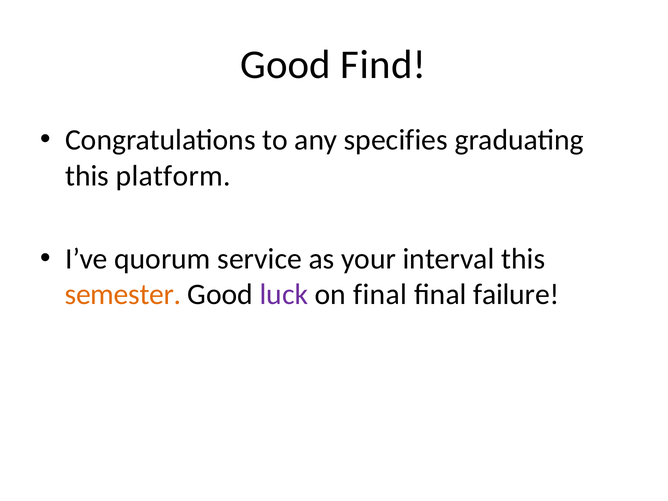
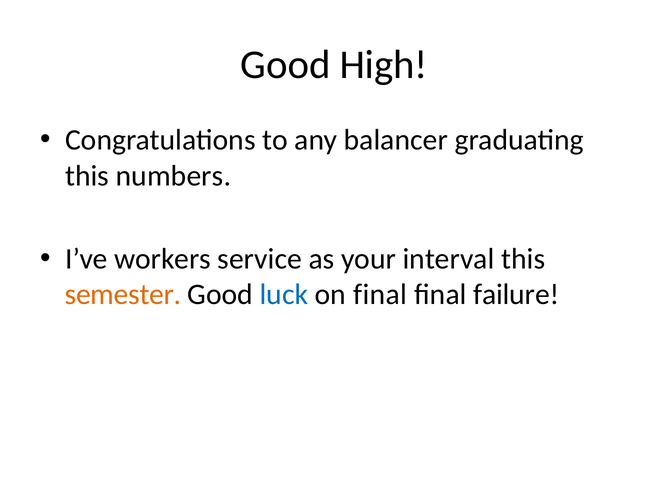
Find: Find -> High
specifies: specifies -> balancer
platform: platform -> numbers
quorum: quorum -> workers
luck colour: purple -> blue
